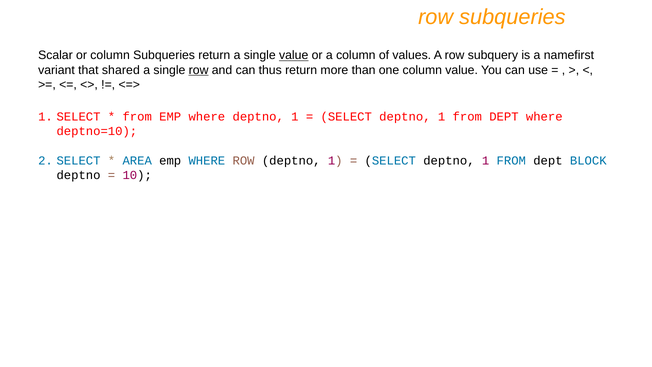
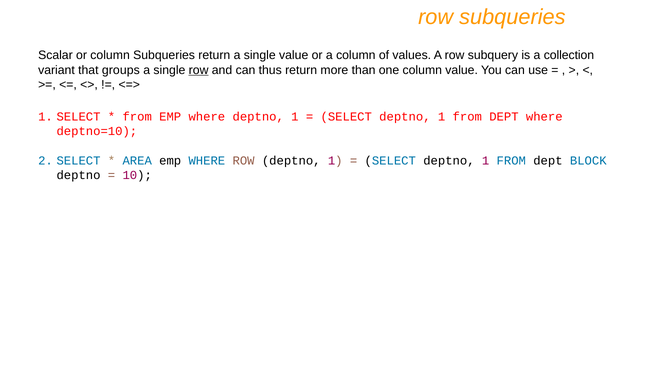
value at (294, 55) underline: present -> none
namefirst: namefirst -> collection
shared: shared -> groups
